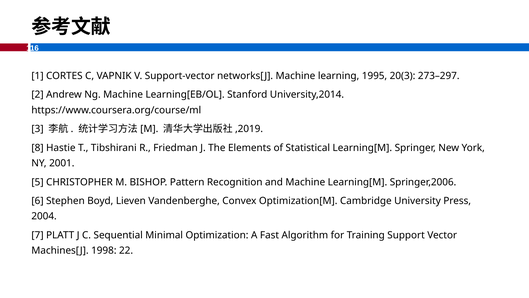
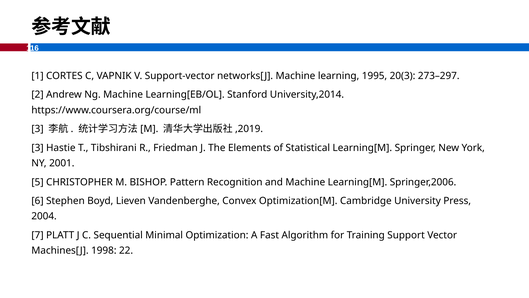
8 at (38, 148): 8 -> 3
